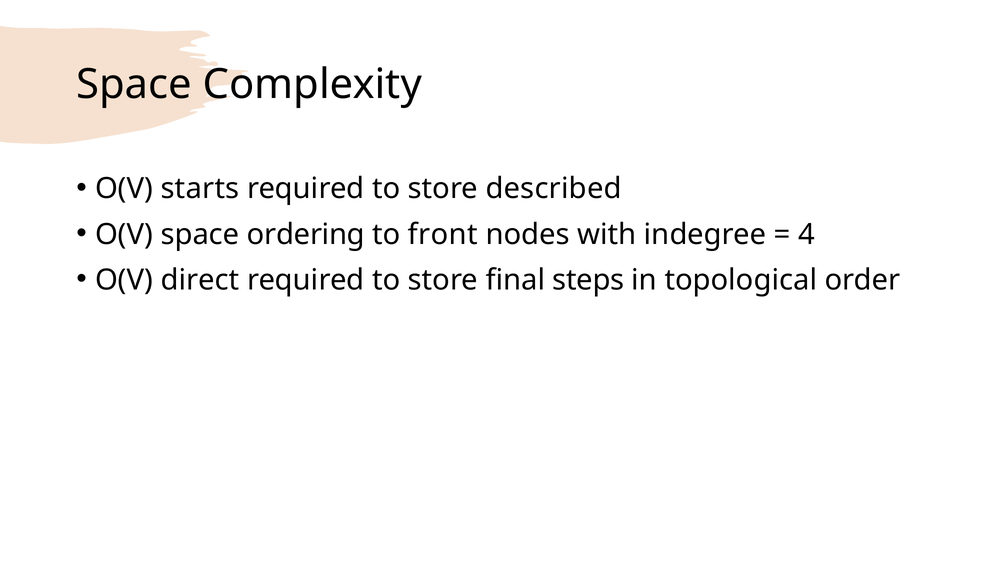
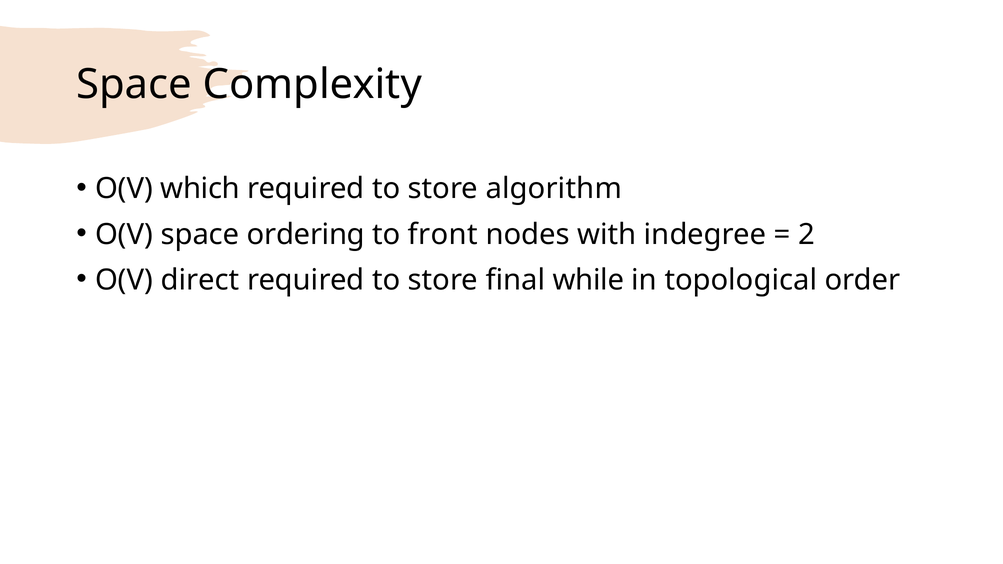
starts: starts -> which
described: described -> algorithm
4: 4 -> 2
steps: steps -> while
